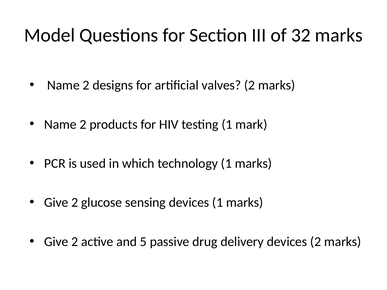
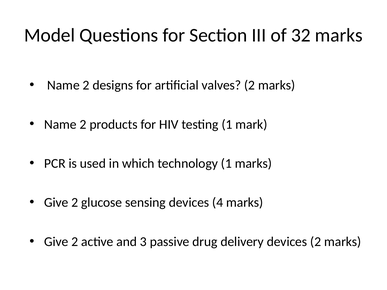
devices 1: 1 -> 4
5: 5 -> 3
